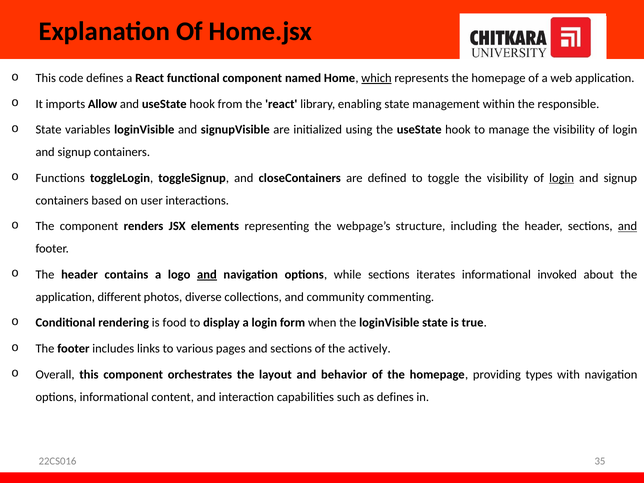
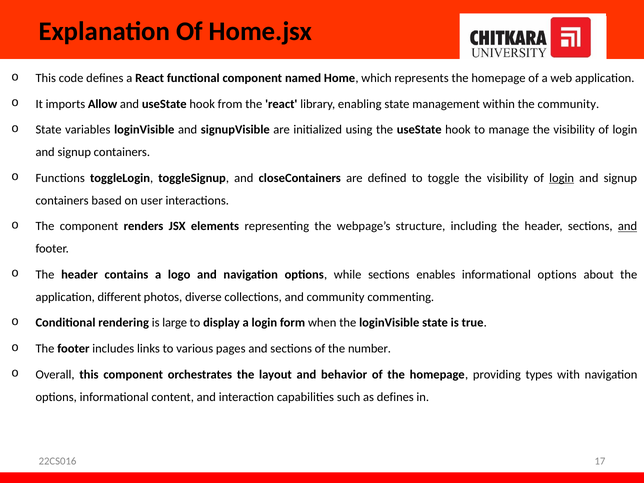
which underline: present -> none
the responsible: responsible -> community
and at (207, 275) underline: present -> none
iterates: iterates -> enables
informational invoked: invoked -> options
food: food -> large
actively: actively -> number
35: 35 -> 17
